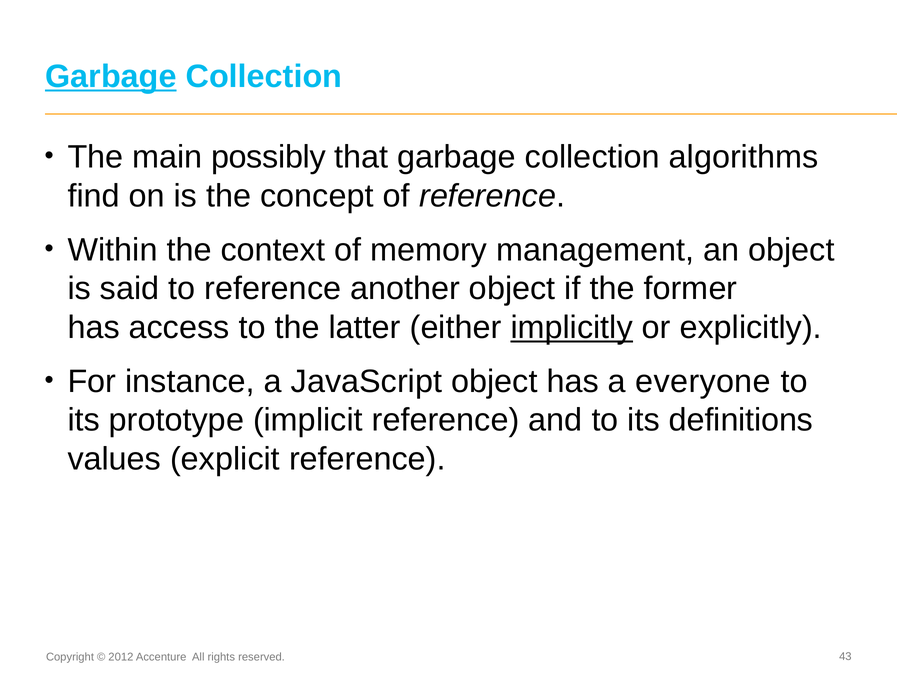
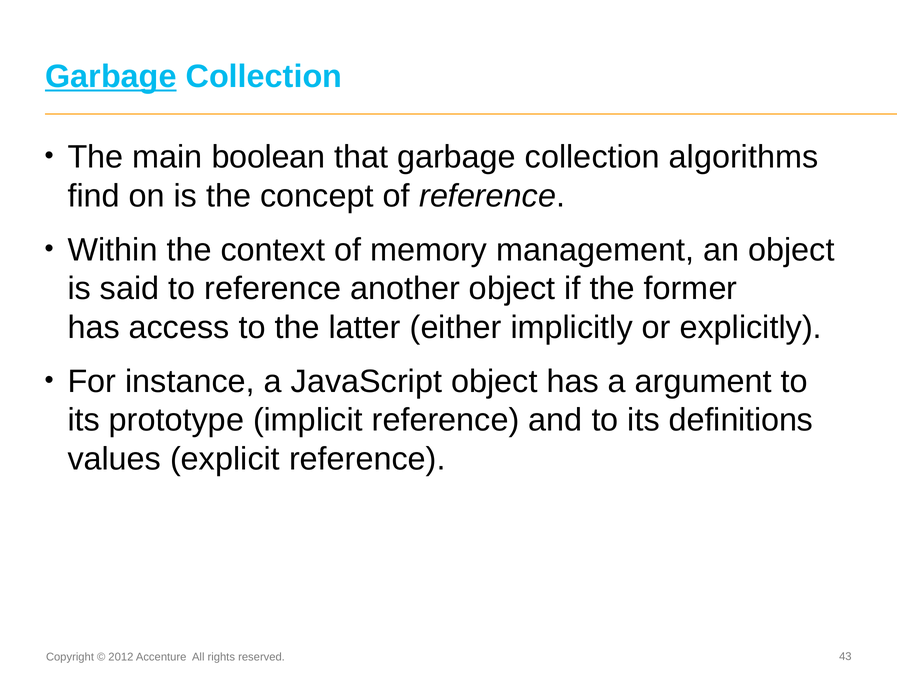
possibly: possibly -> boolean
implicitly underline: present -> none
everyone: everyone -> argument
